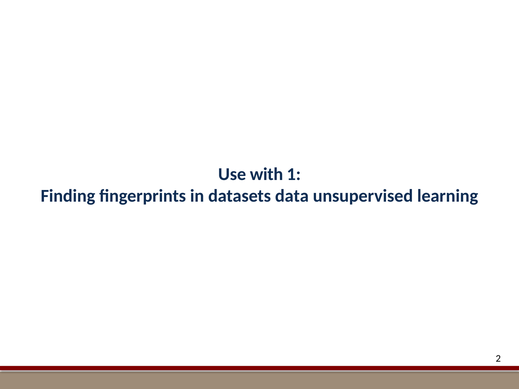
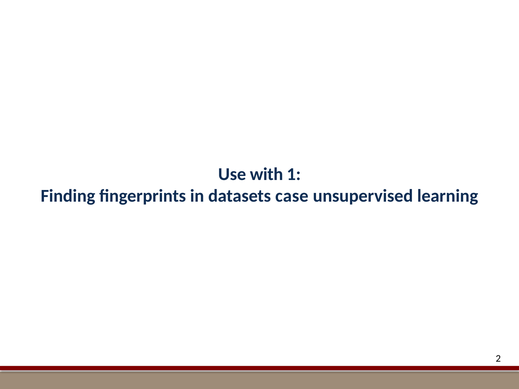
data: data -> case
